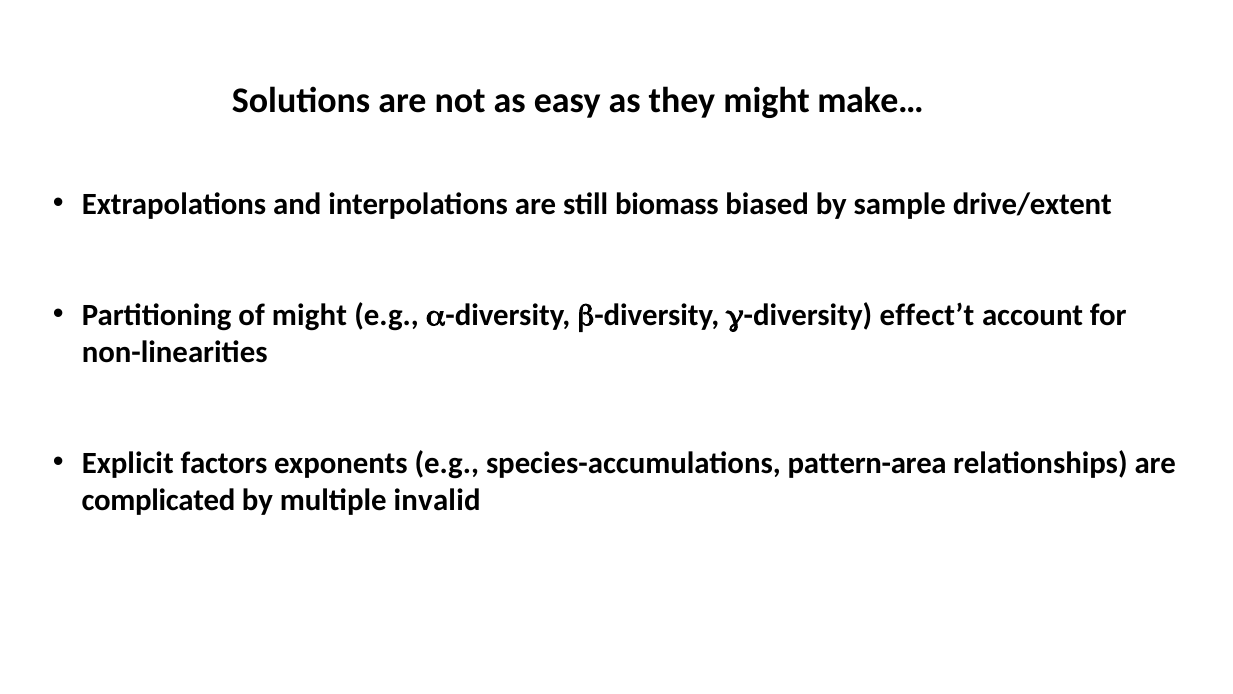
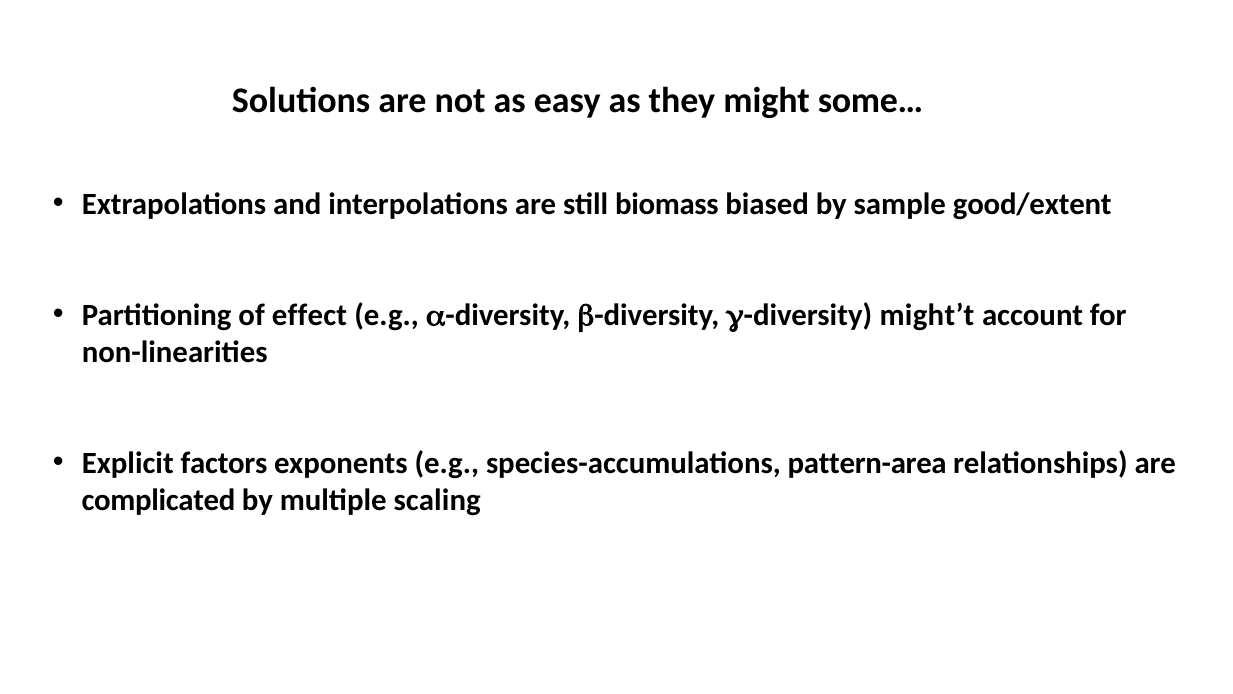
make…: make… -> some…
drive/extent: drive/extent -> good/extent
of might: might -> effect
effect’t: effect’t -> might’t
invalid: invalid -> scaling
